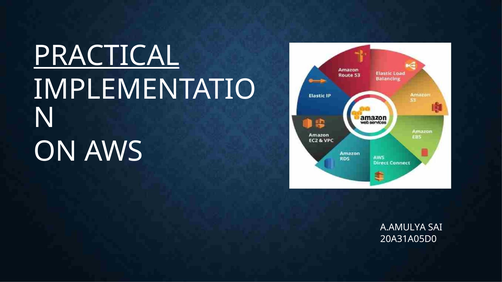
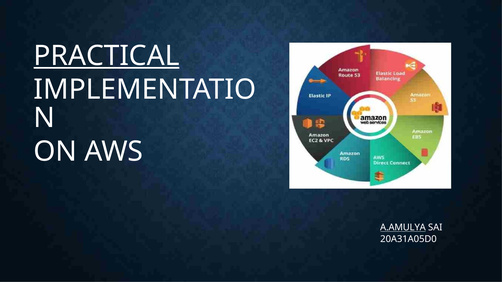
A.AMULYA underline: none -> present
